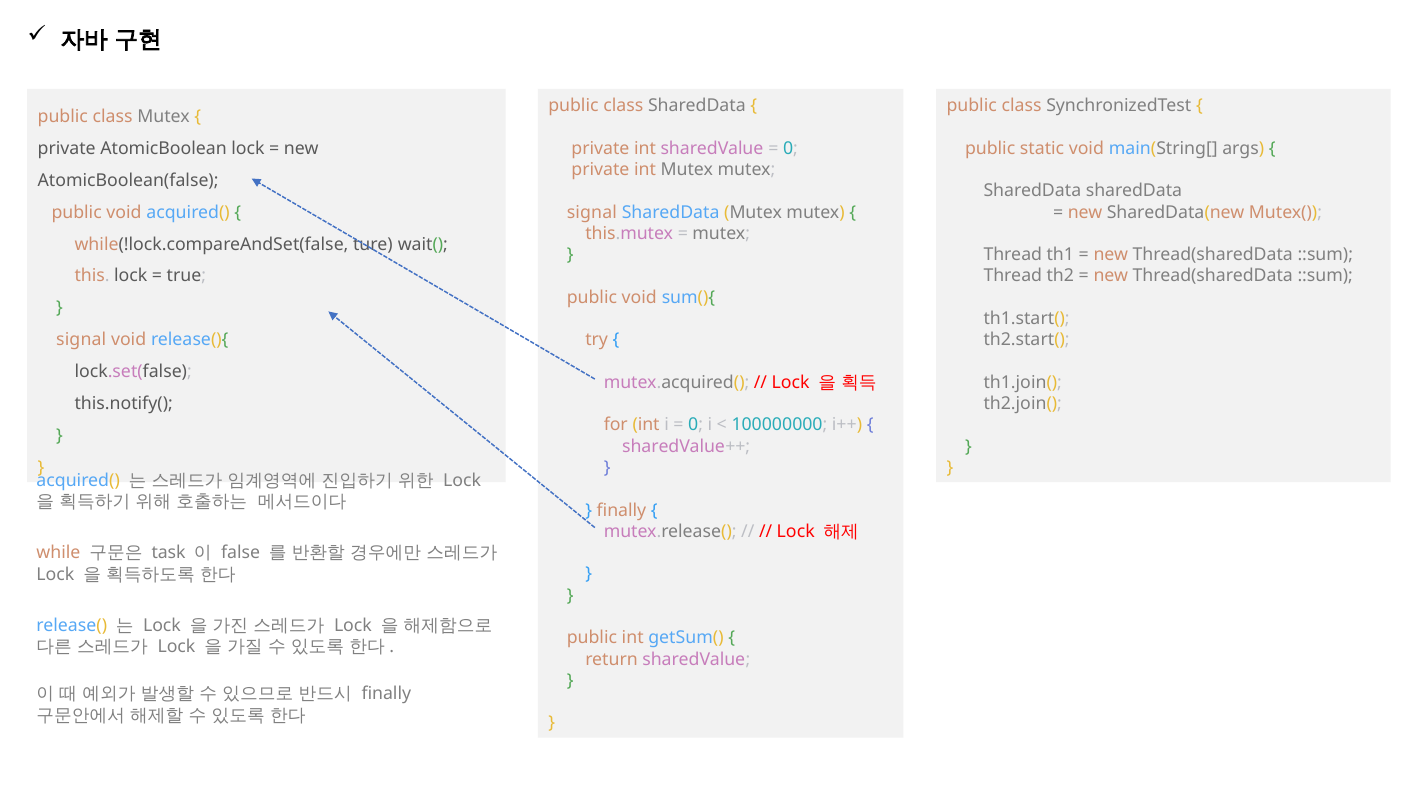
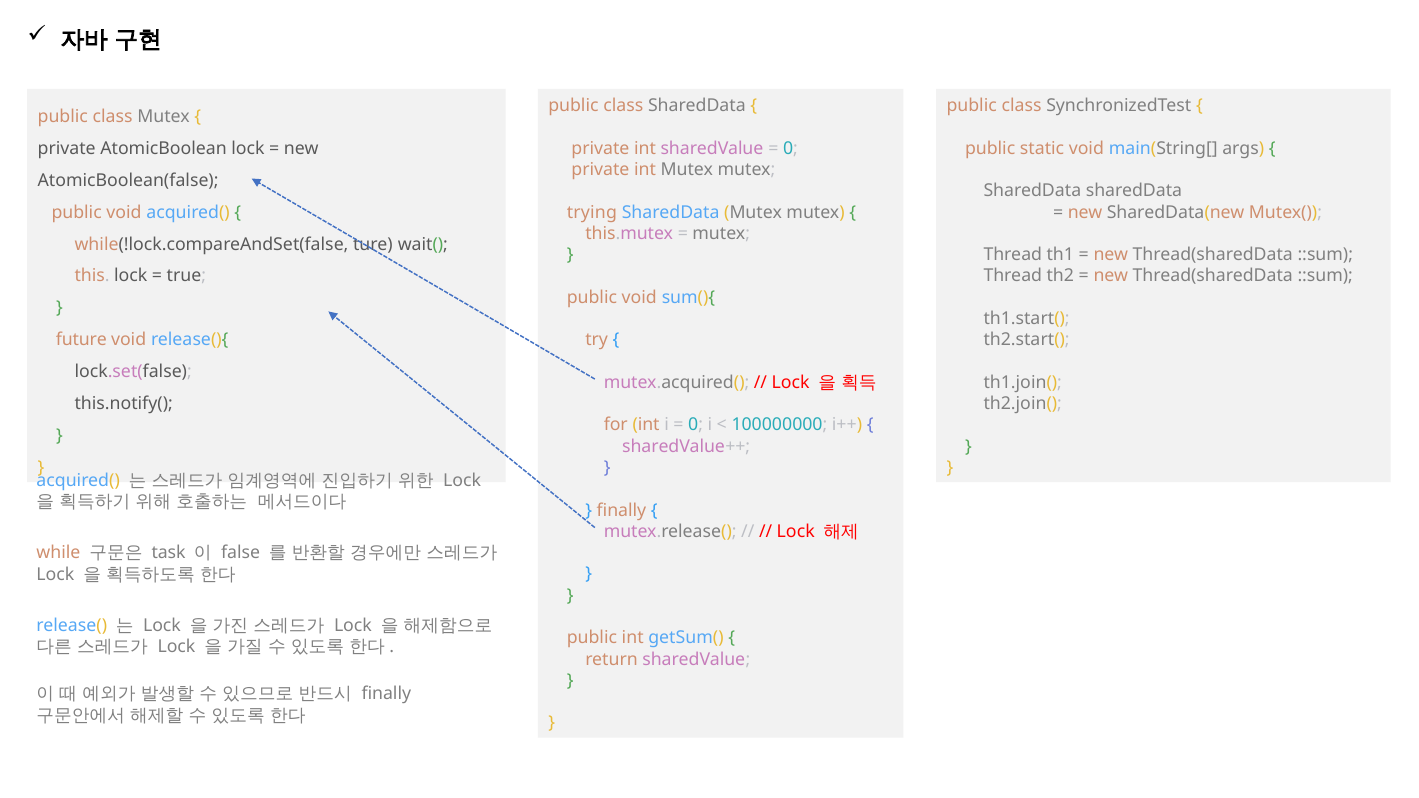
signal at (592, 212): signal -> trying
signal at (81, 340): signal -> future
